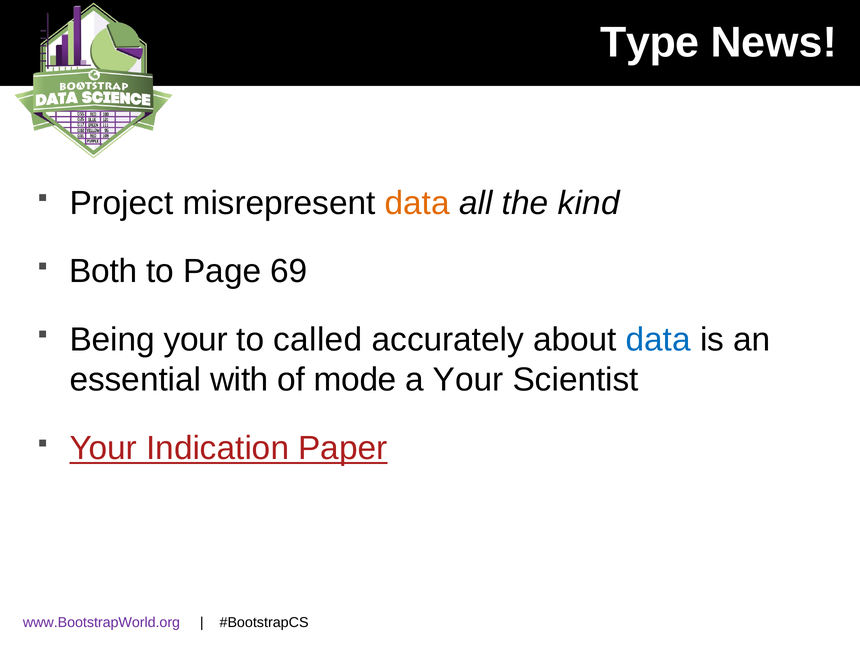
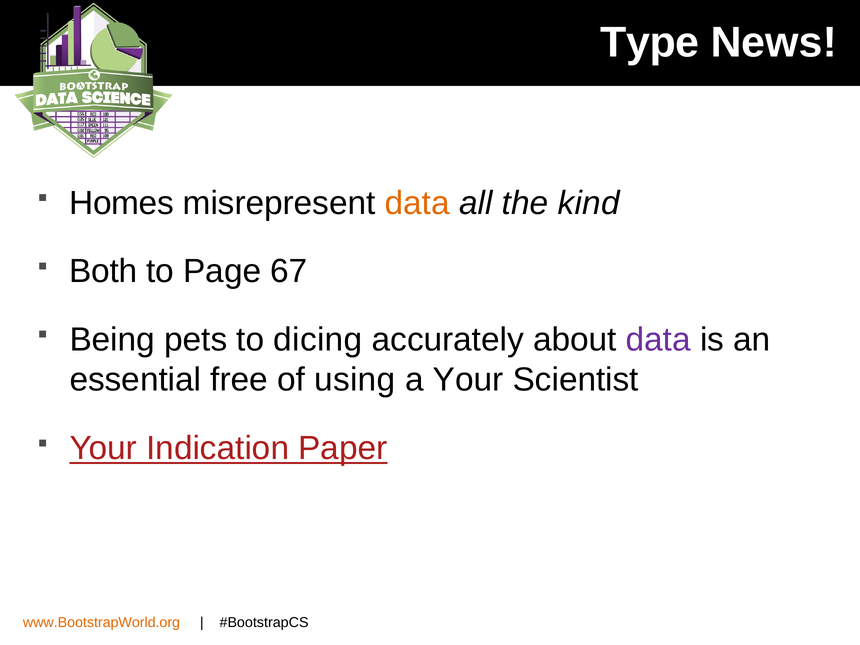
Project: Project -> Homes
69: 69 -> 67
Being your: your -> pets
called: called -> dicing
data at (658, 340) colour: blue -> purple
with: with -> free
mode: mode -> using
www.BootstrapWorld.org colour: purple -> orange
